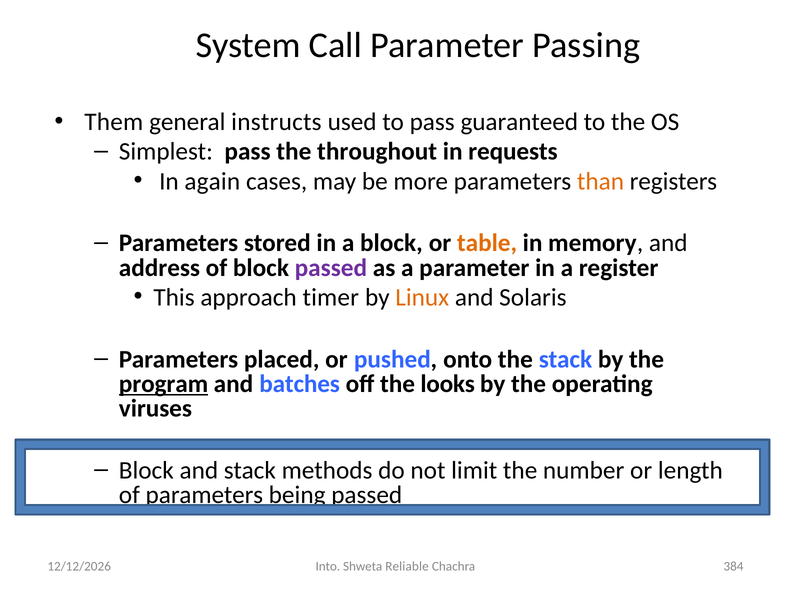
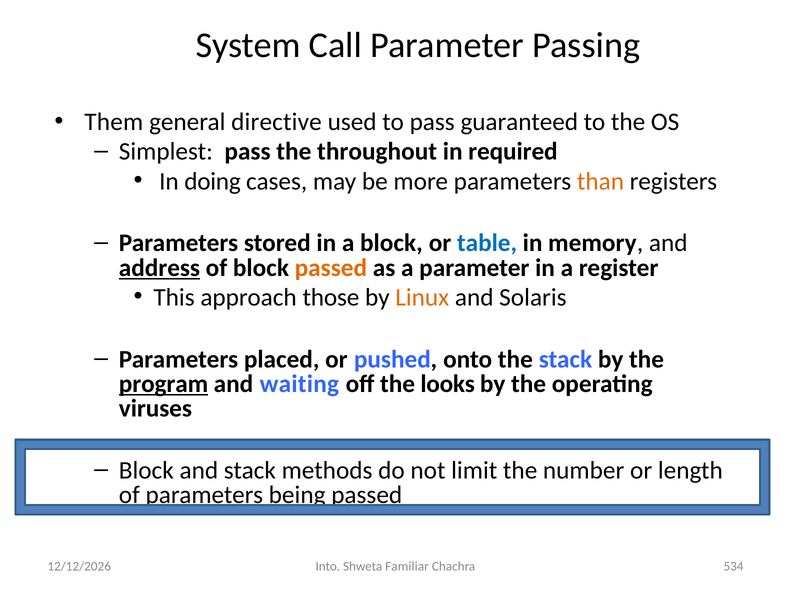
instructs: instructs -> directive
requests: requests -> required
again: again -> doing
table colour: orange -> blue
address underline: none -> present
passed at (331, 268) colour: purple -> orange
timer: timer -> those
batches: batches -> waiting
Reliable: Reliable -> Familiar
384: 384 -> 534
